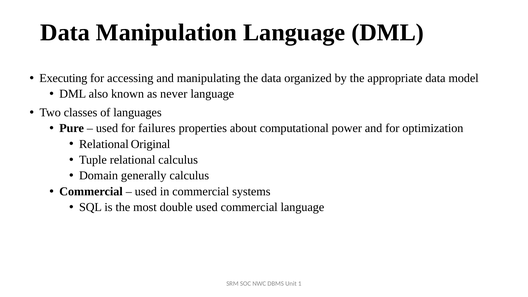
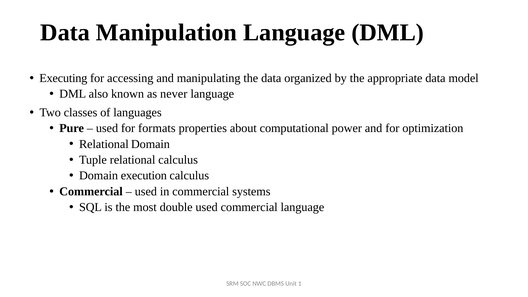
failures: failures -> formats
Relational Original: Original -> Domain
generally: generally -> execution
